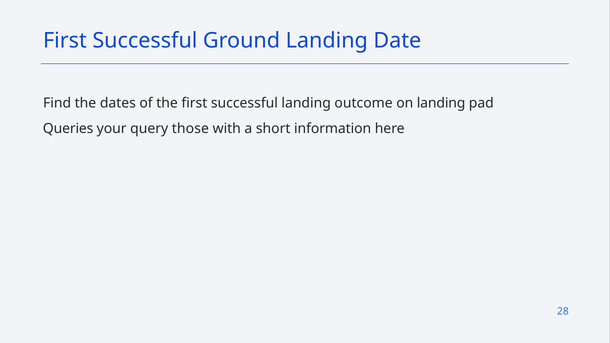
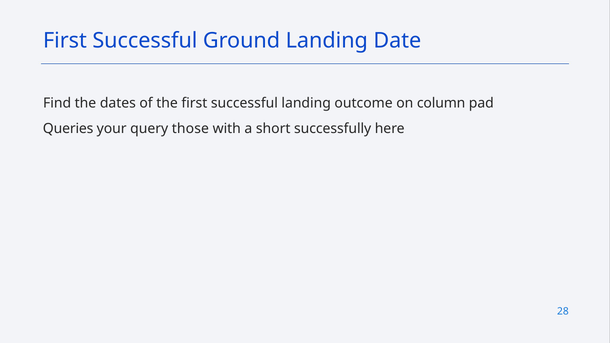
on landing: landing -> column
information: information -> successfully
